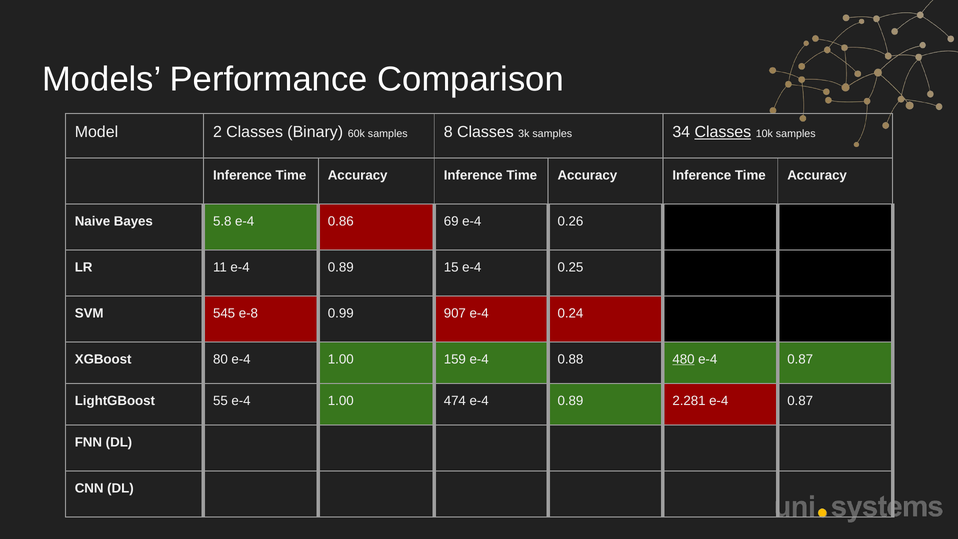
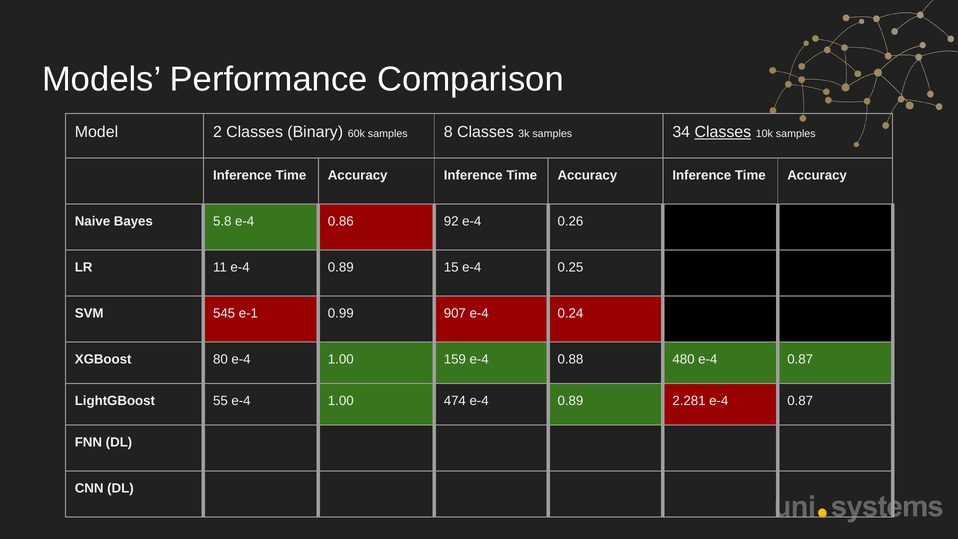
69: 69 -> 92
e-8: e-8 -> e-1
480 underline: present -> none
